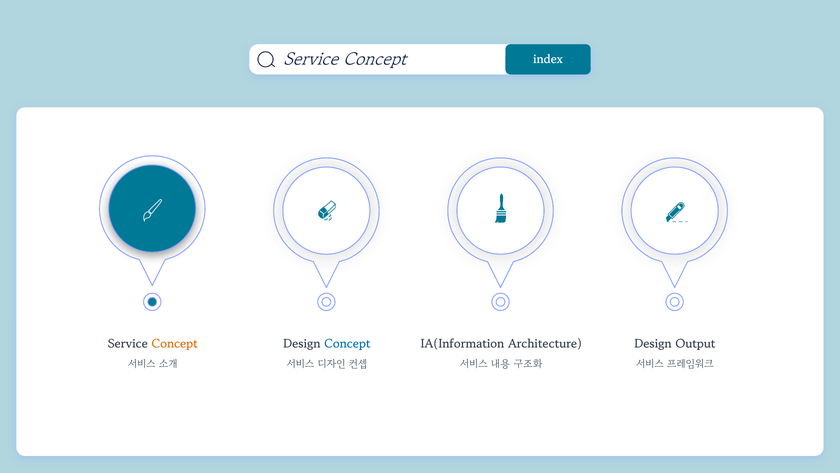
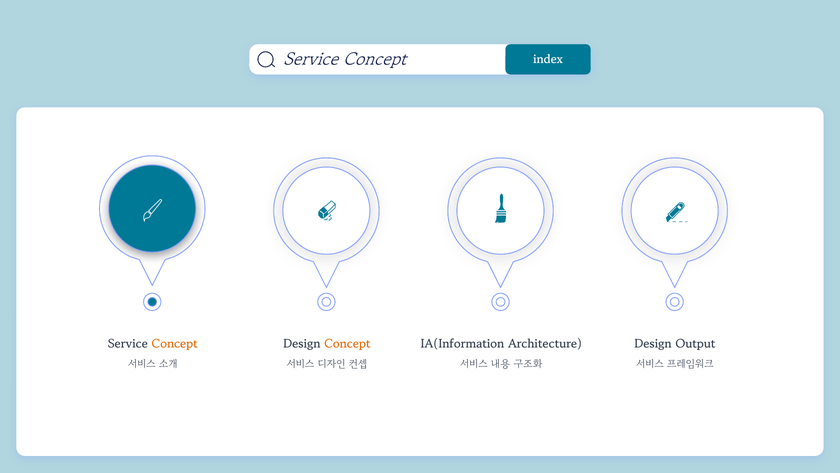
Concept at (347, 344) colour: blue -> orange
